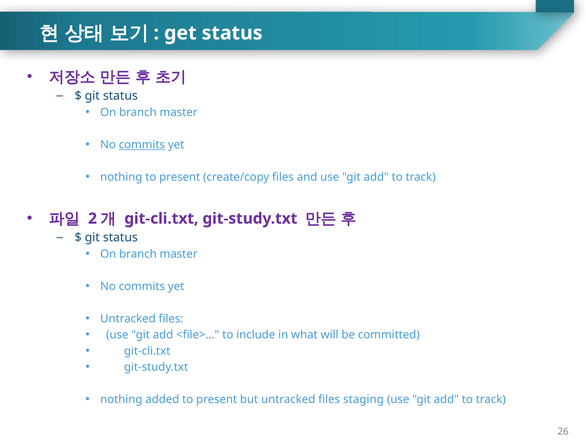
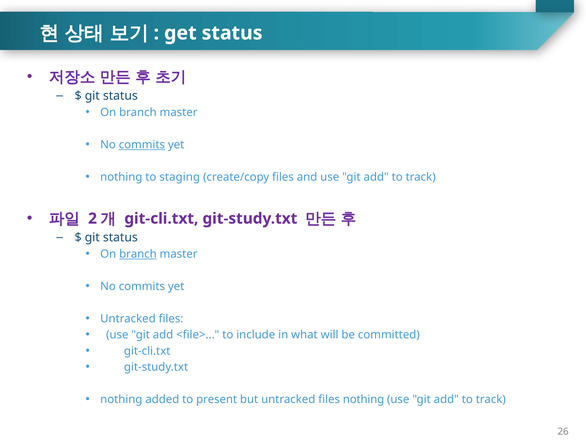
nothing to present: present -> staging
branch at (138, 254) underline: none -> present
files staging: staging -> nothing
